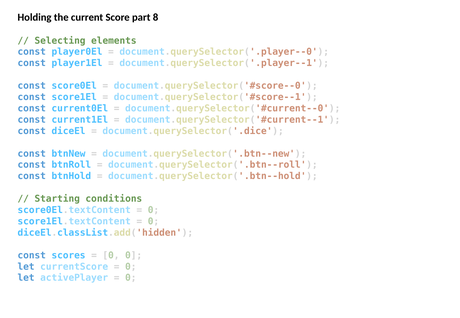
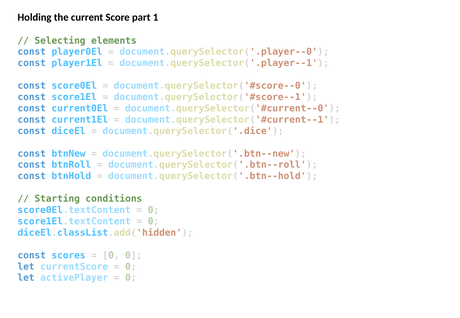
8: 8 -> 1
